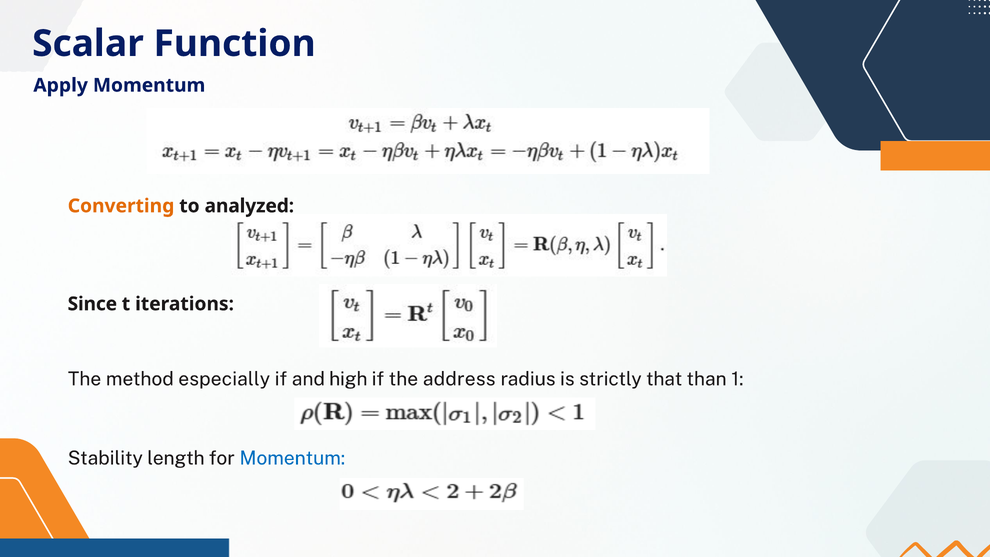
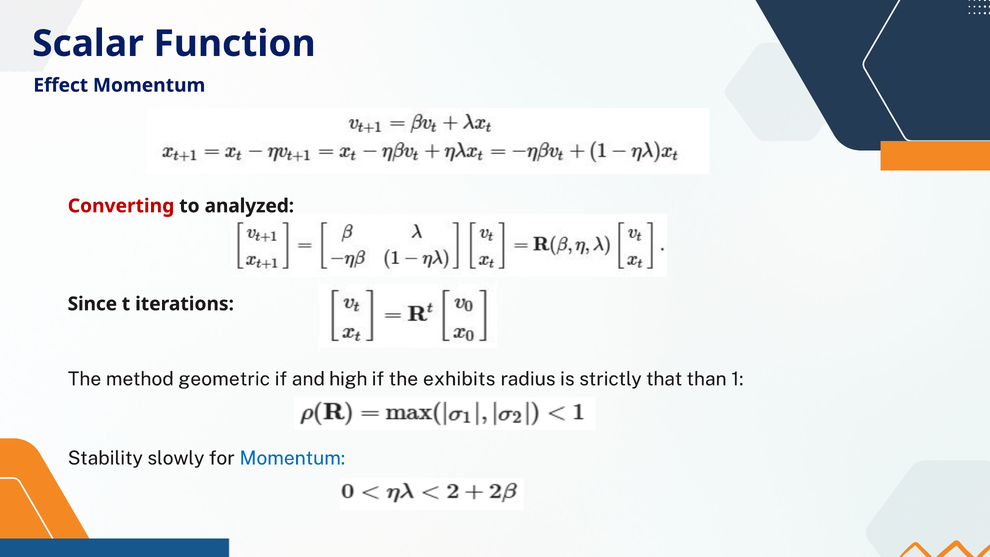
Apply: Apply -> Effect
Converting colour: orange -> red
especially: especially -> geometric
address: address -> exhibits
length: length -> slowly
